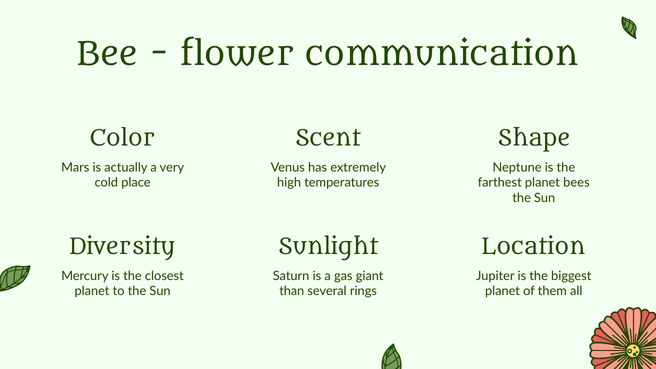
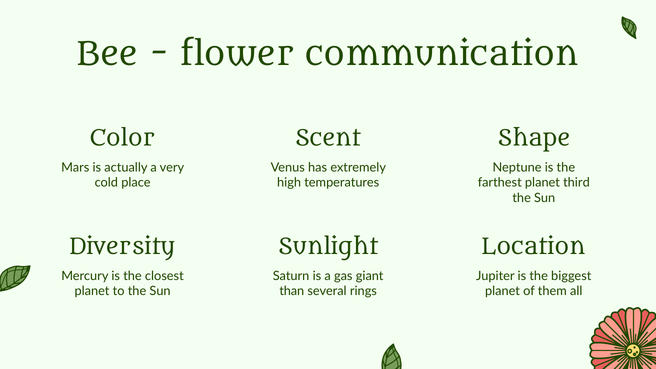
bees: bees -> third
